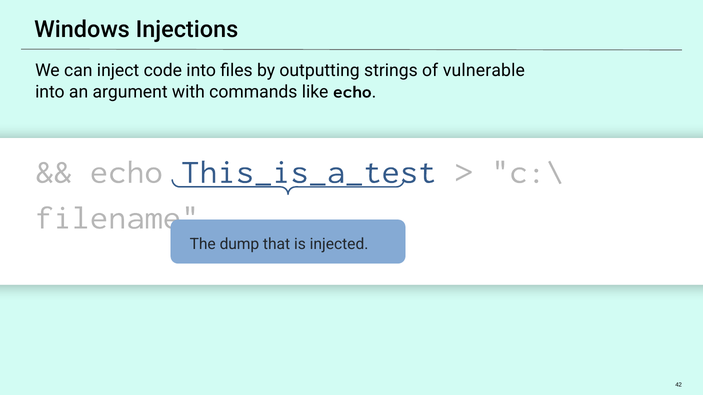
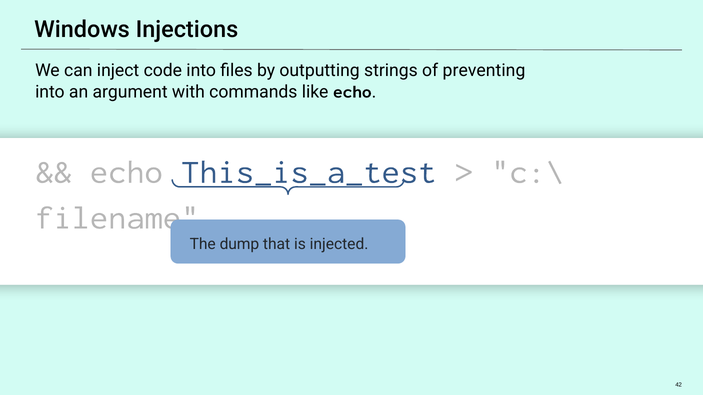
vulnerable: vulnerable -> preventing
